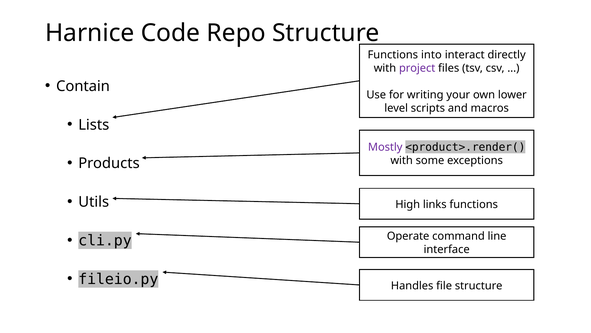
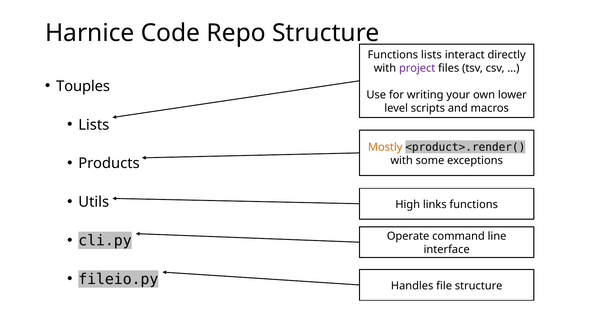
Functions into: into -> lists
Contain: Contain -> Touples
Mostly colour: purple -> orange
